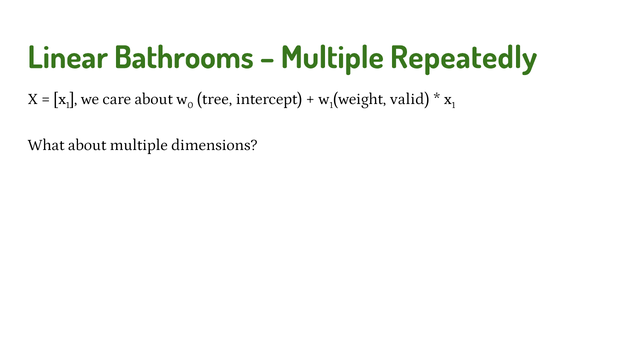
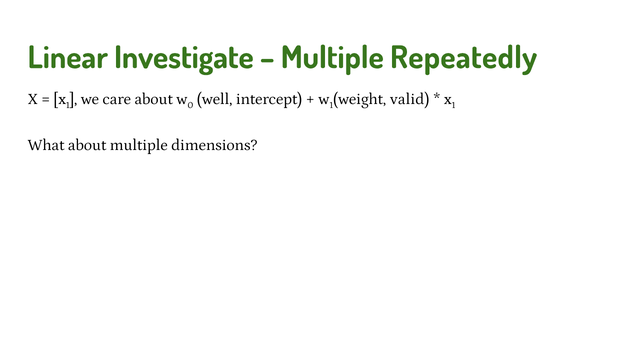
Bathrooms: Bathrooms -> Investigate
tree: tree -> well
